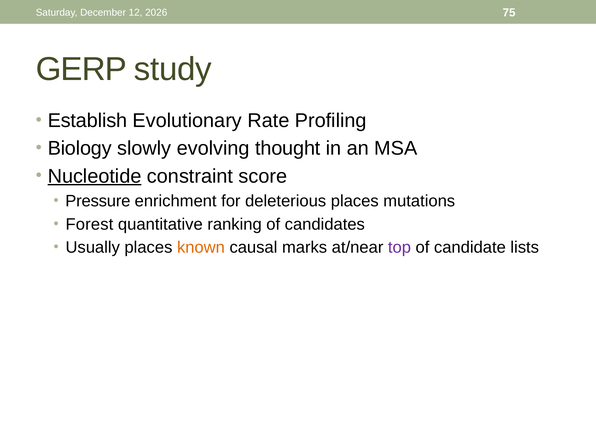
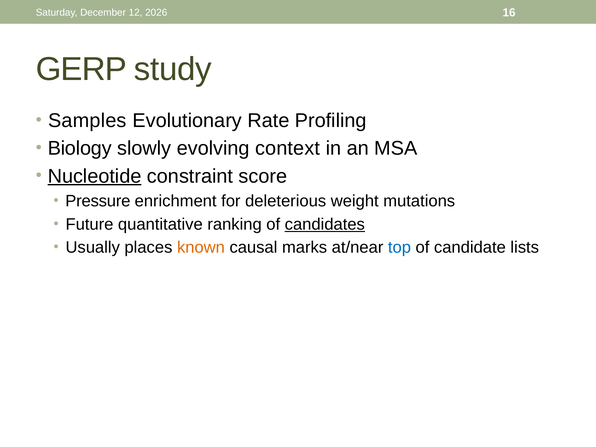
75: 75 -> 16
Establish: Establish -> Samples
thought: thought -> context
deleterious places: places -> weight
Forest: Forest -> Future
candidates underline: none -> present
top colour: purple -> blue
